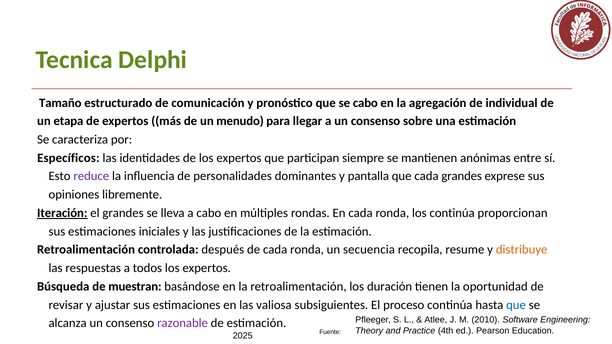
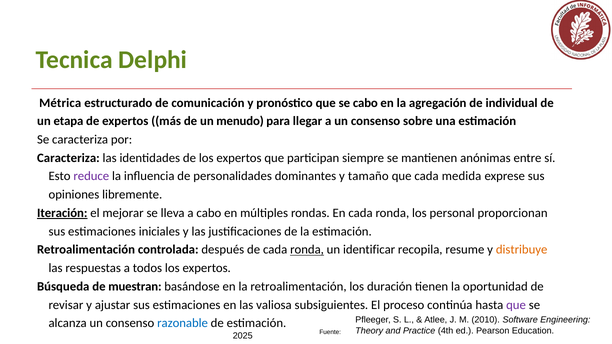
Tamaño: Tamaño -> Métrica
Específicos at (68, 158): Específicos -> Caracteriza
pantalla: pantalla -> tamaño
cada grandes: grandes -> medida
el grandes: grandes -> mejorar
los continúa: continúa -> personal
ronda at (307, 250) underline: none -> present
secuencia: secuencia -> identificar
que at (516, 305) colour: blue -> purple
razonable colour: purple -> blue
